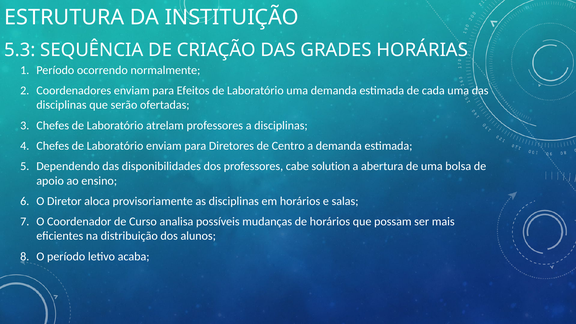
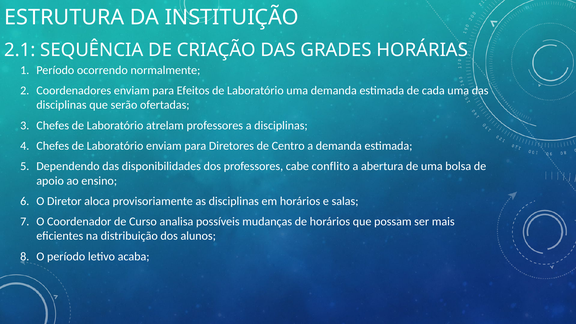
5.3: 5.3 -> 2.1
solution: solution -> conflito
